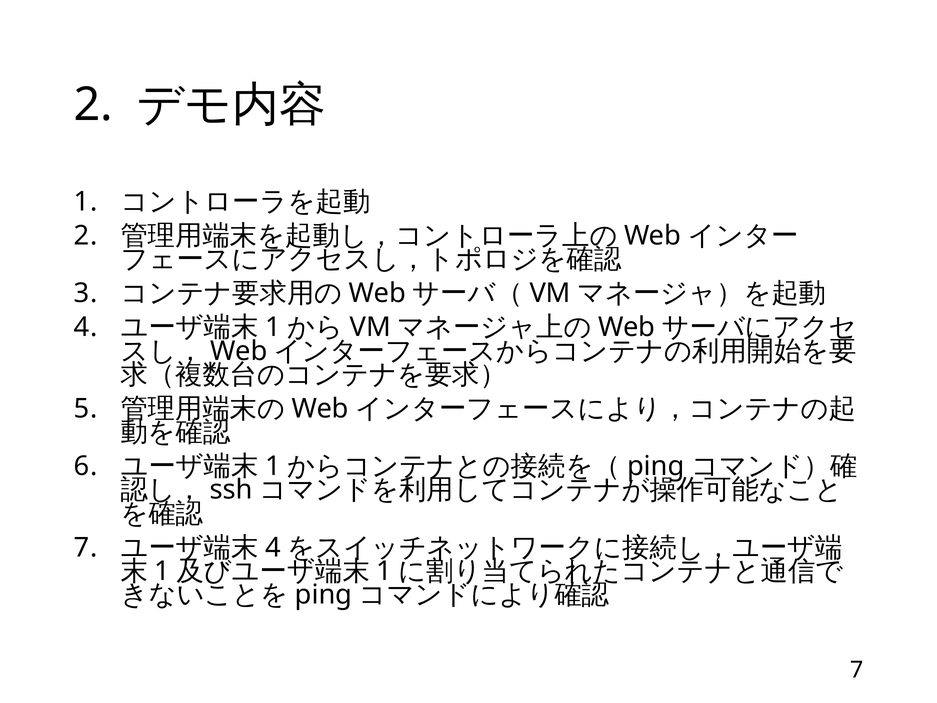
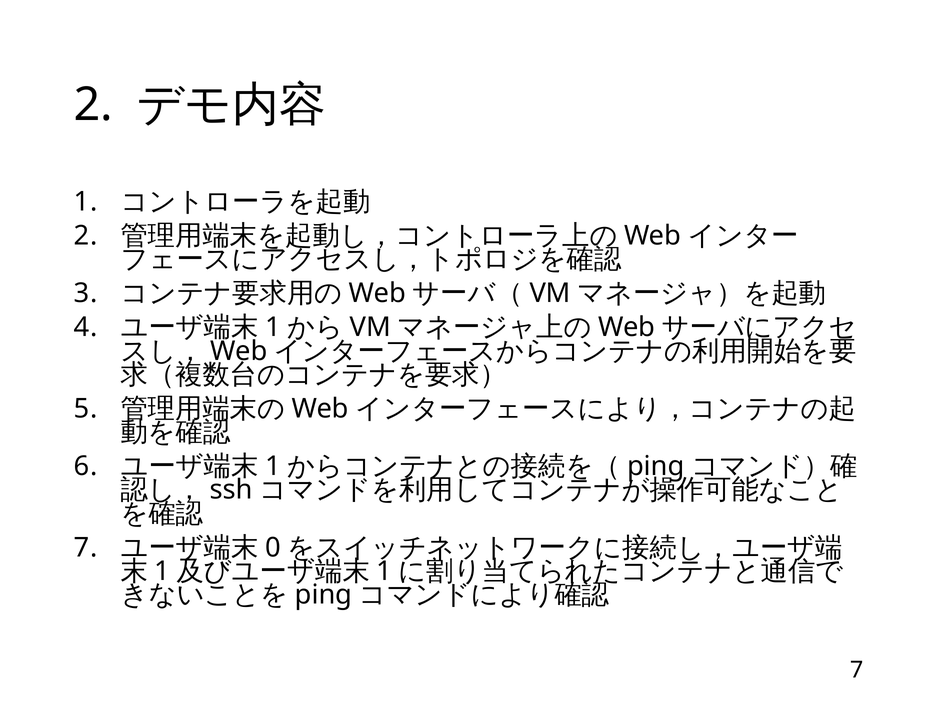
4 at (273, 547): 4 -> 0
